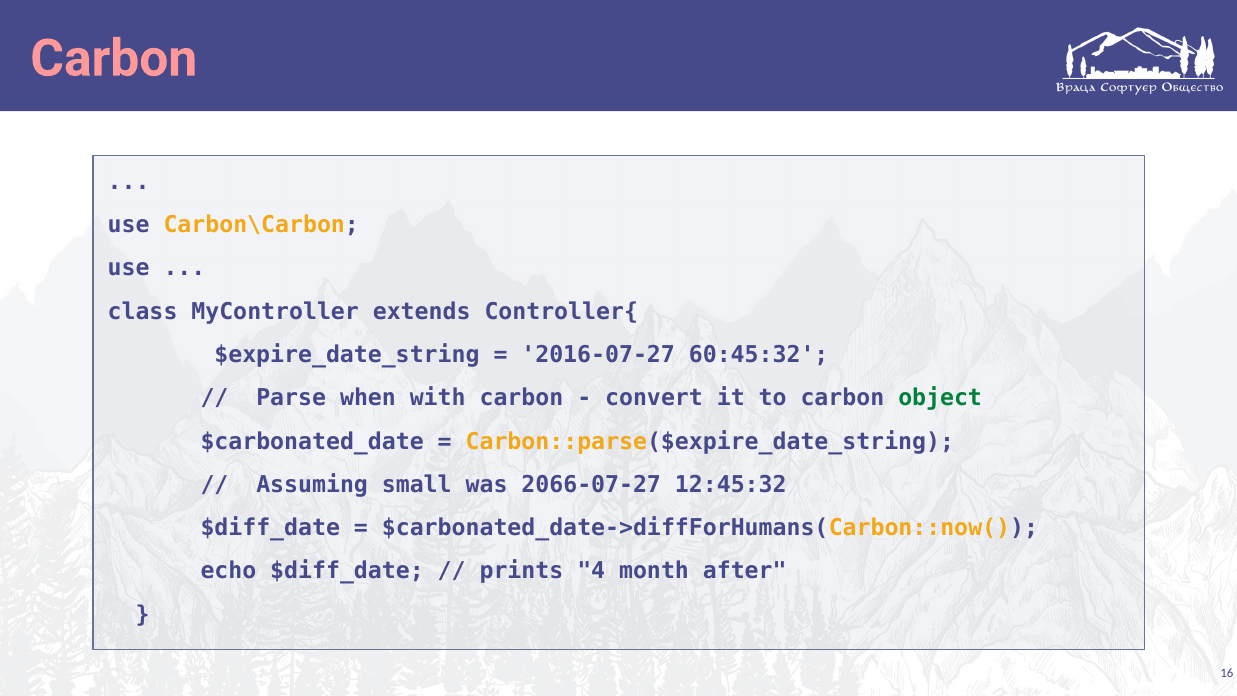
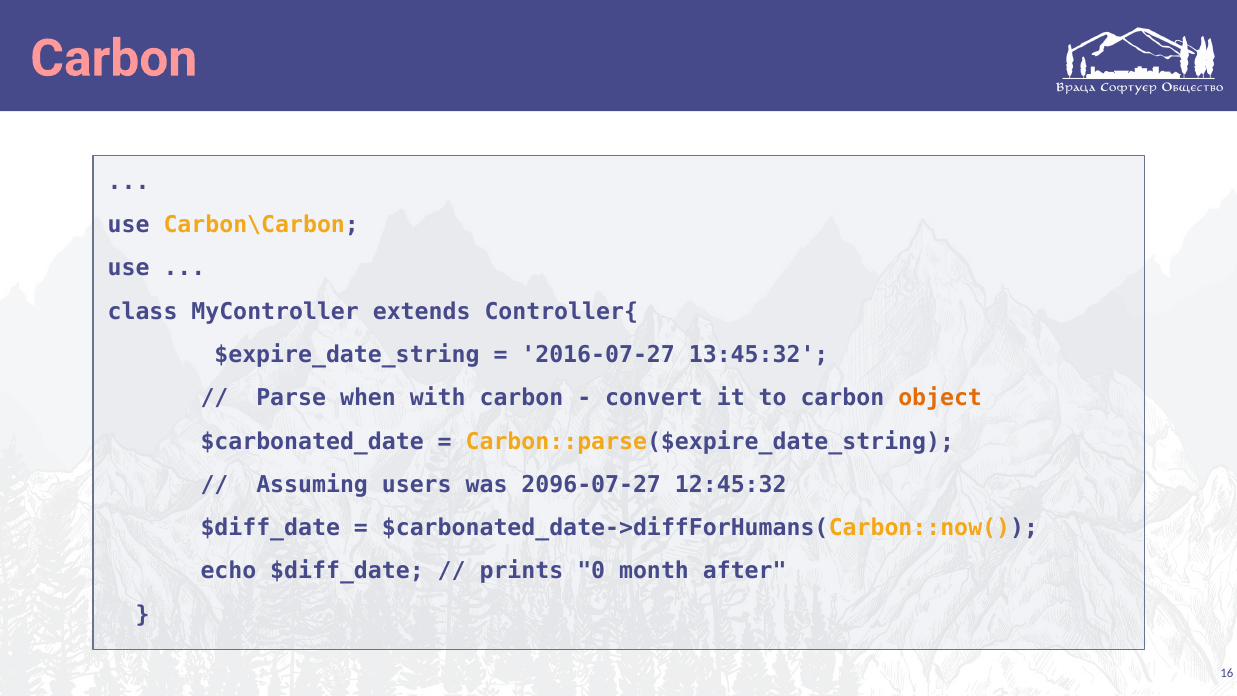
60:45:32: 60:45:32 -> 13:45:32
object colour: green -> orange
small: small -> users
2066-07-27: 2066-07-27 -> 2096-07-27
4: 4 -> 0
